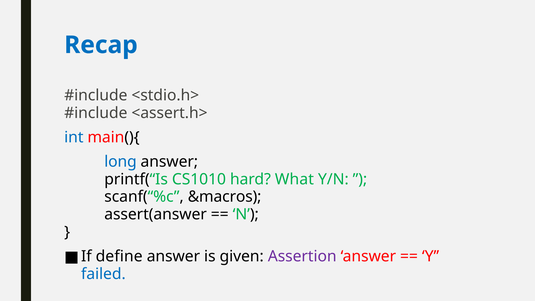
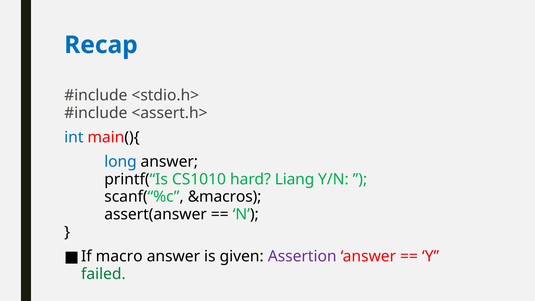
What: What -> Liang
define: define -> macro
failed colour: blue -> green
